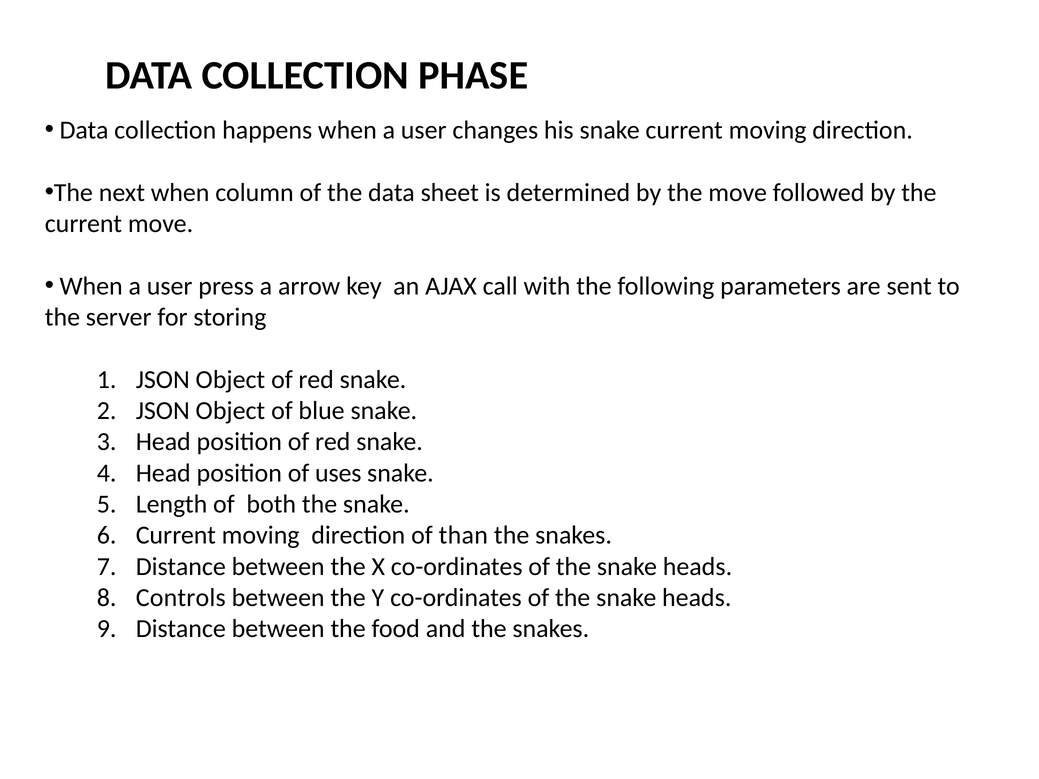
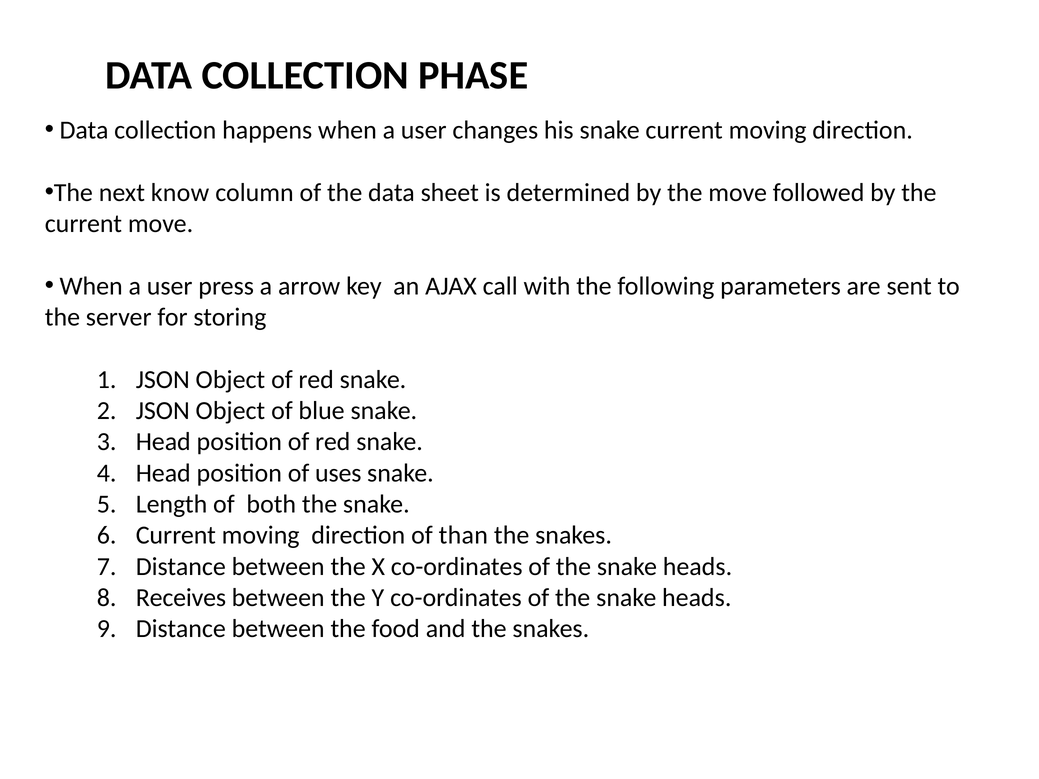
next when: when -> know
Controls: Controls -> Receives
